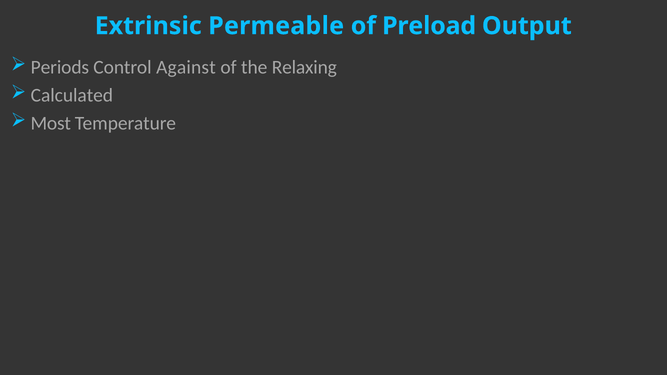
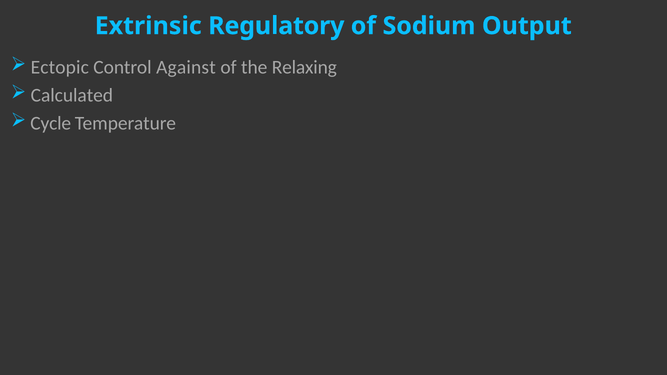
Permeable: Permeable -> Regulatory
Preload: Preload -> Sodium
Periods: Periods -> Ectopic
Most: Most -> Cycle
